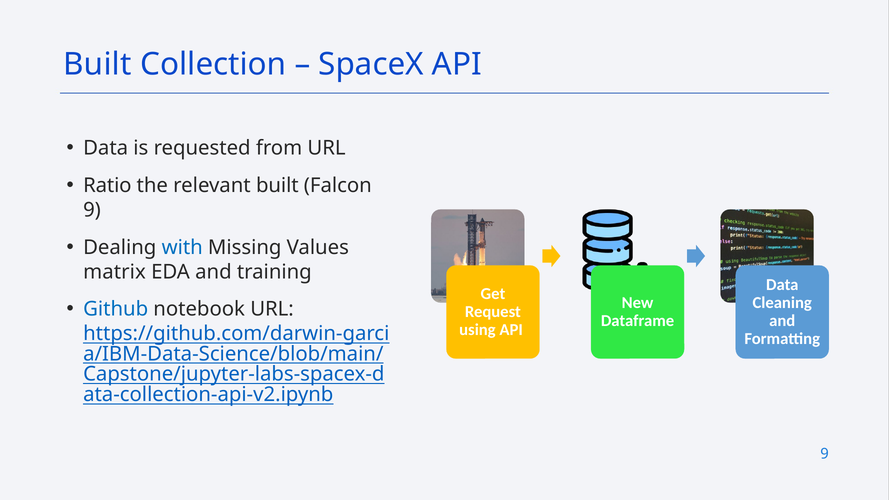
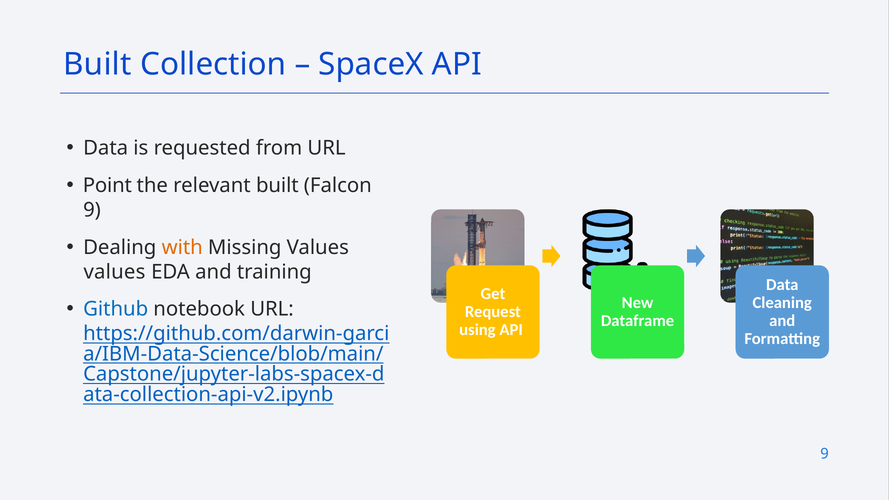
Ratio: Ratio -> Point
with colour: blue -> orange
matrix at (115, 272): matrix -> values
